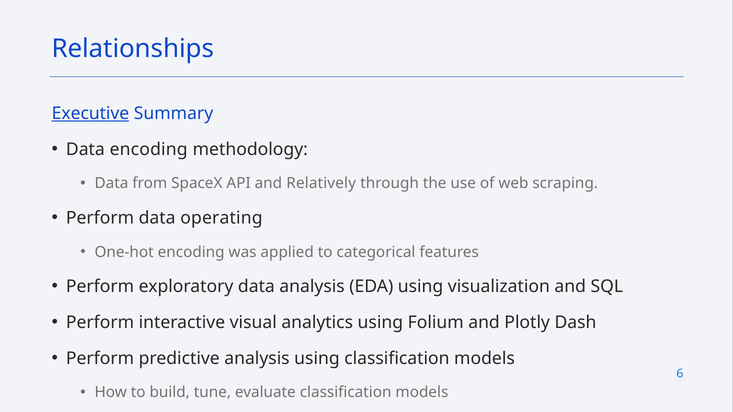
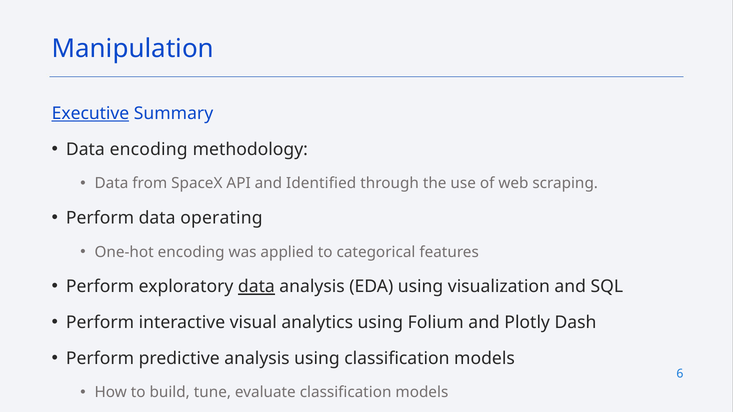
Relationships: Relationships -> Manipulation
Relatively: Relatively -> Identified
data at (256, 287) underline: none -> present
